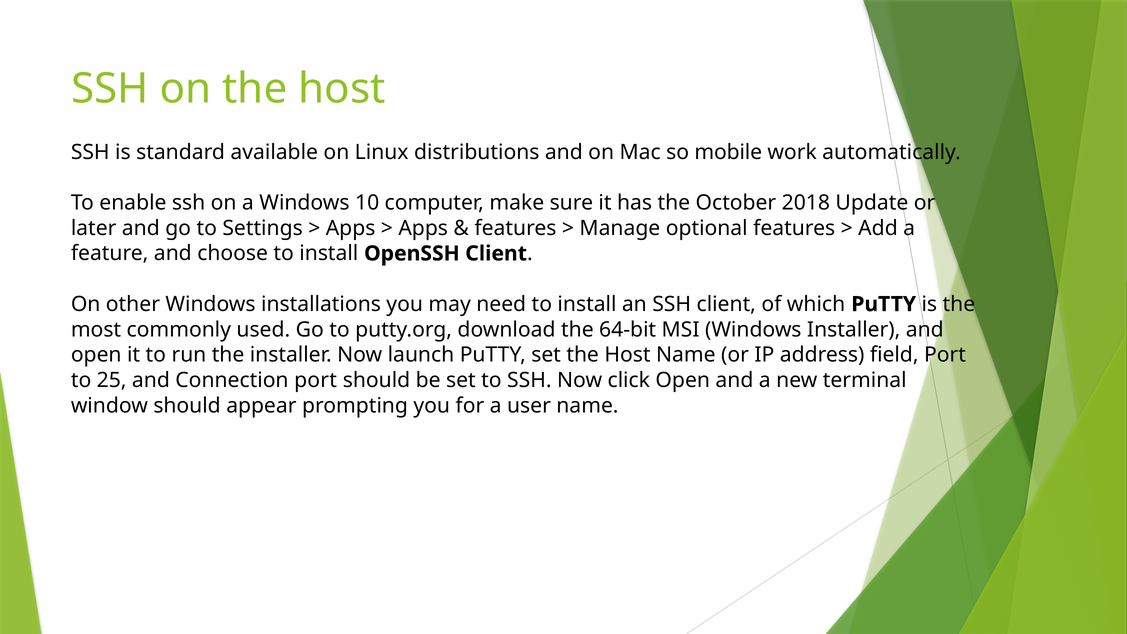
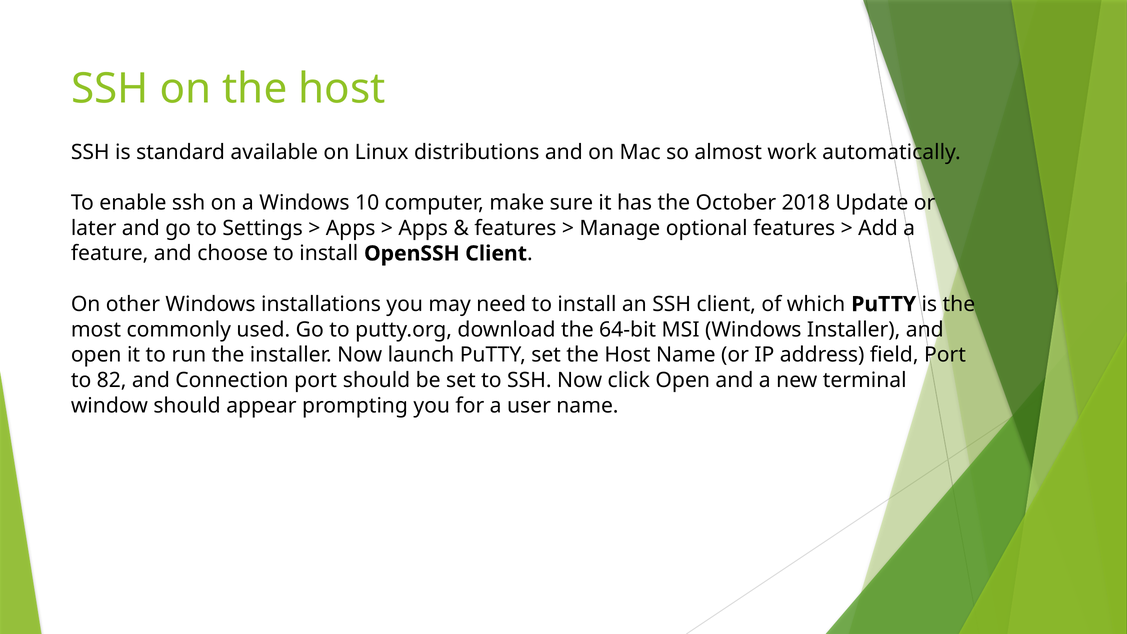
mobile: mobile -> almost
25: 25 -> 82
